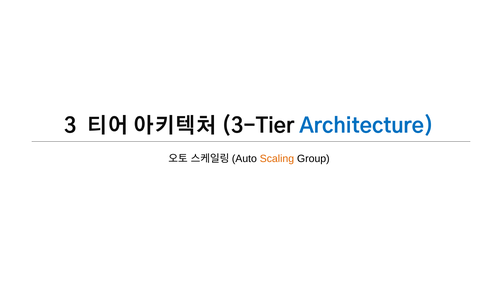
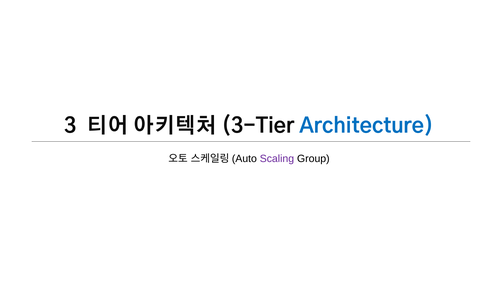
Scaling colour: orange -> purple
